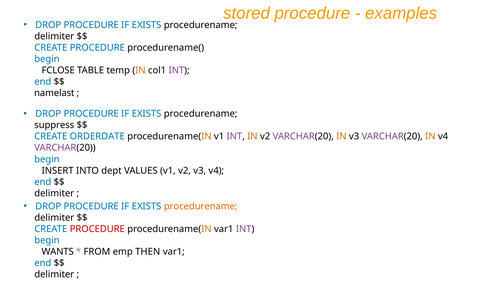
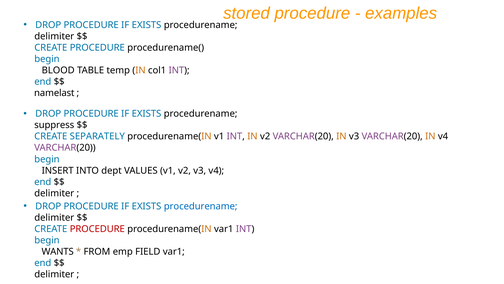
FCLOSE: FCLOSE -> BLOOD
ORDERDATE: ORDERDATE -> SEPARATELY
procedurename at (201, 206) colour: orange -> blue
THEN: THEN -> FIELD
